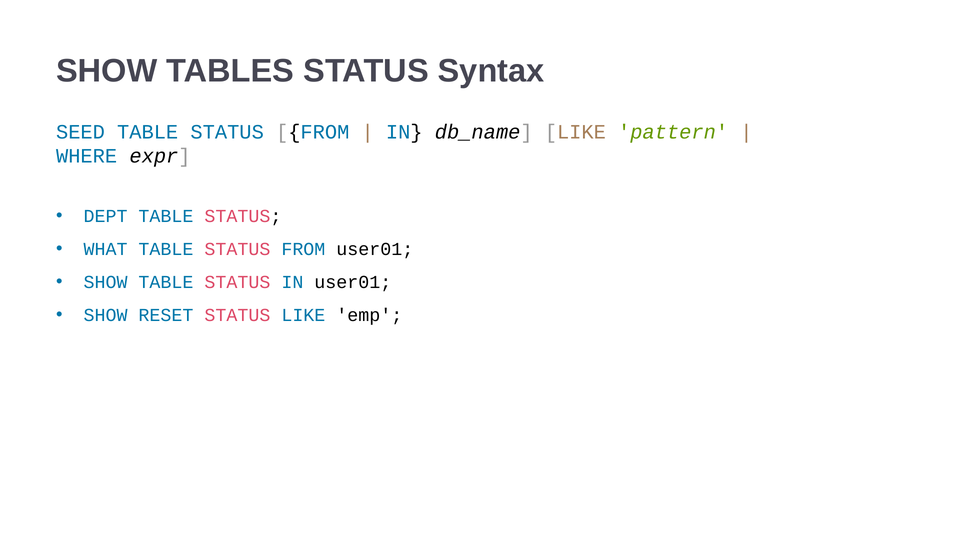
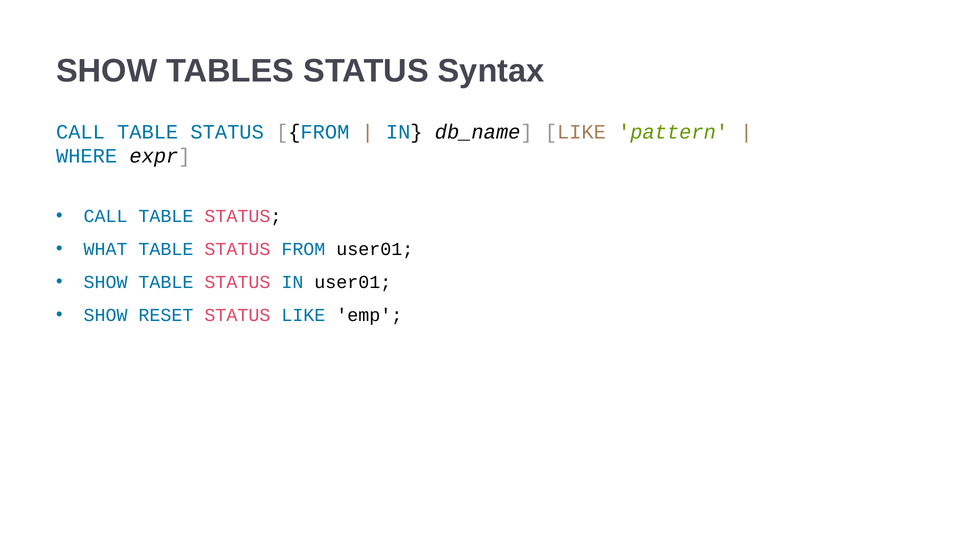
SEED at (80, 132): SEED -> CALL
DEPT at (106, 216): DEPT -> CALL
